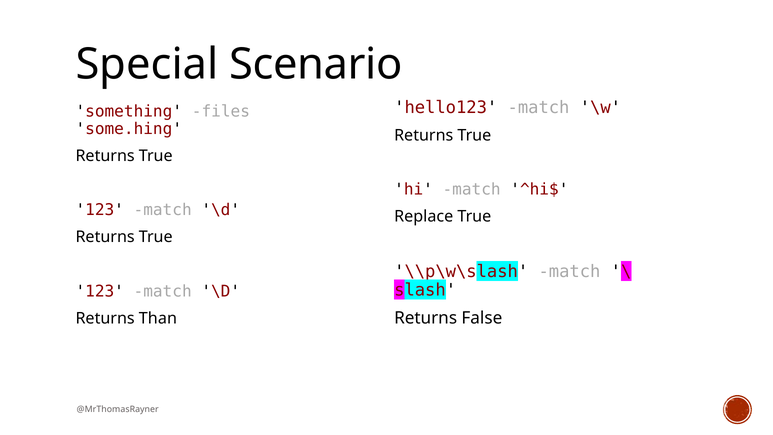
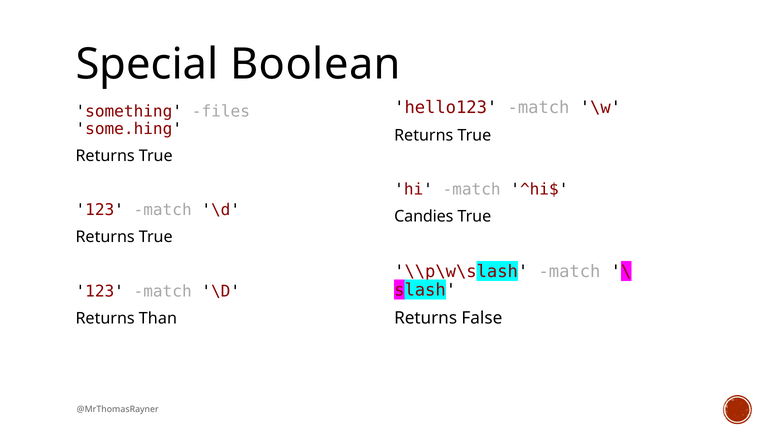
Scenario: Scenario -> Boolean
Replace: Replace -> Candies
